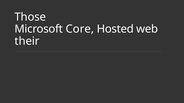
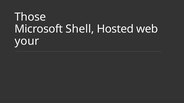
Core: Core -> Shell
their: their -> your
